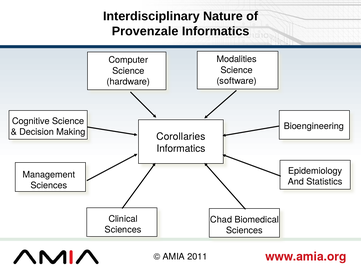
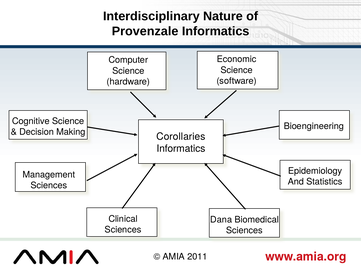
Modalities: Modalities -> Economic
Chad: Chad -> Dana
